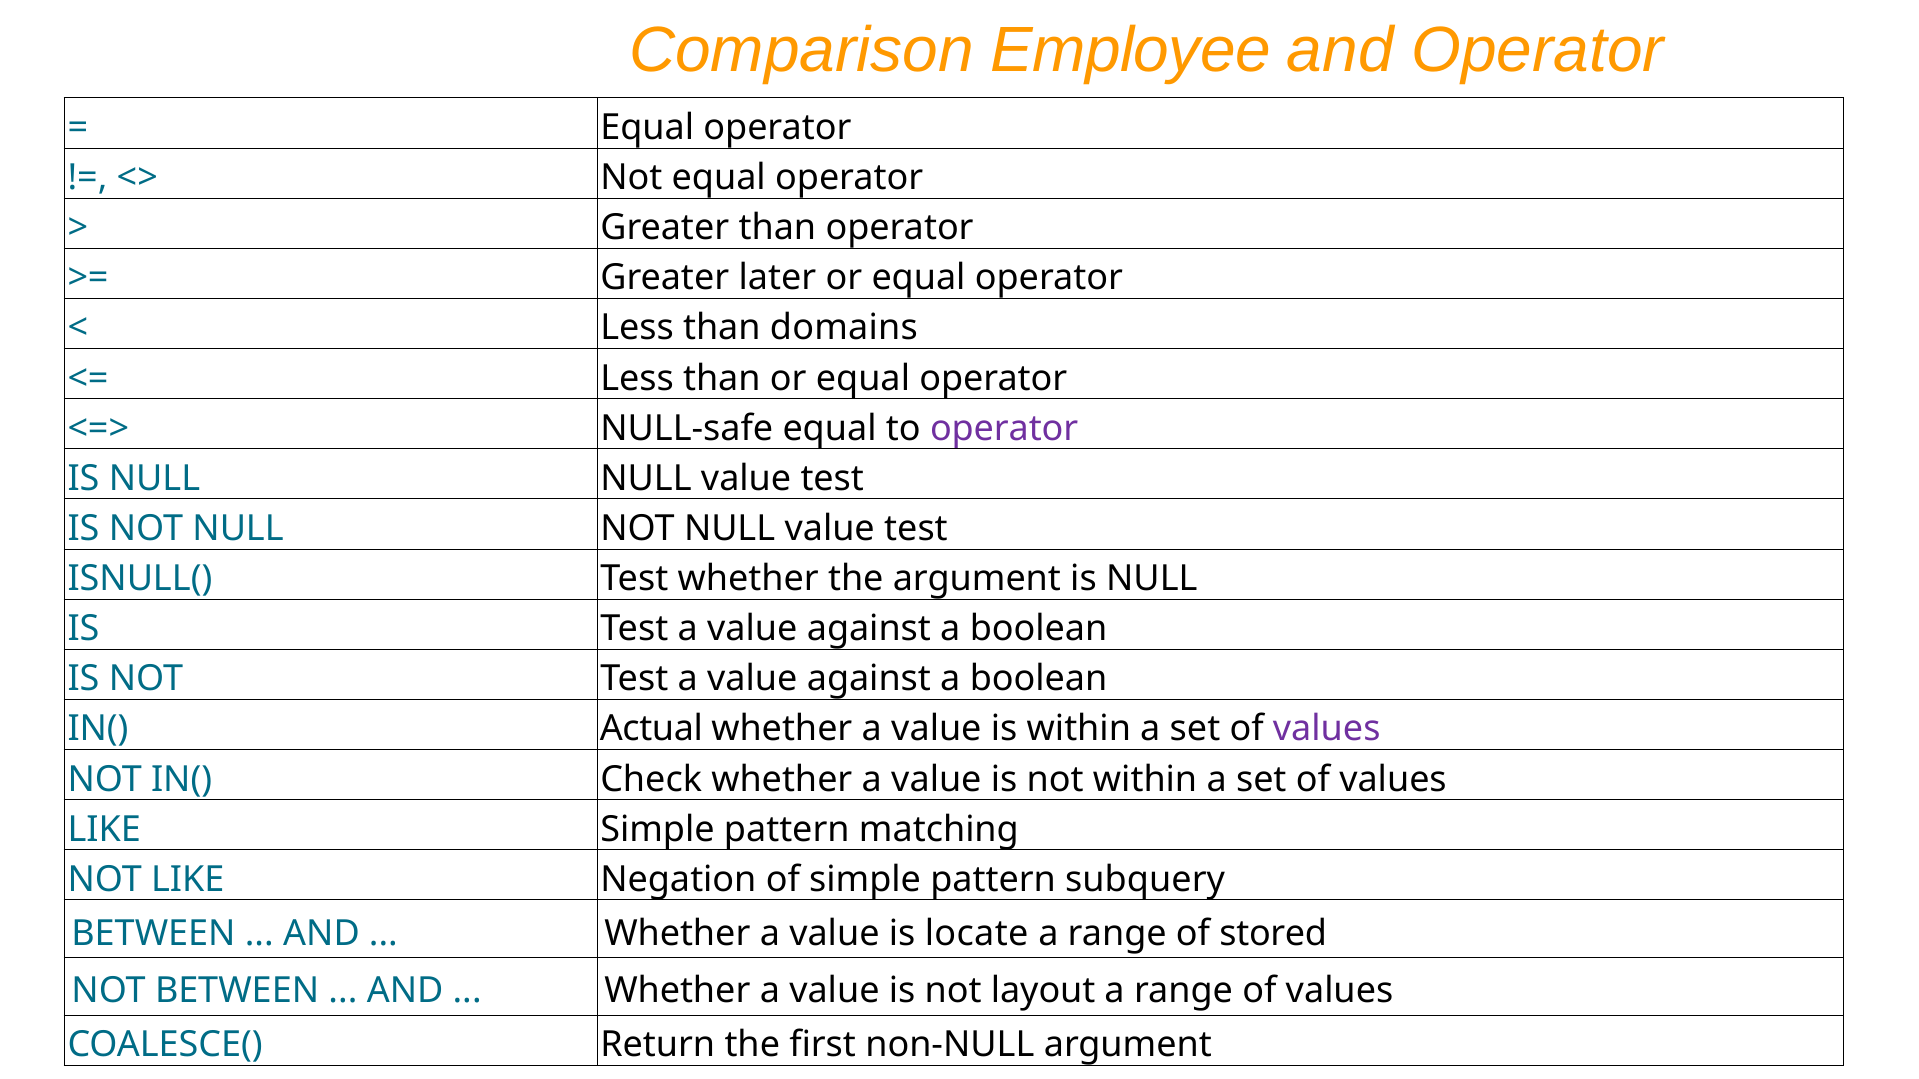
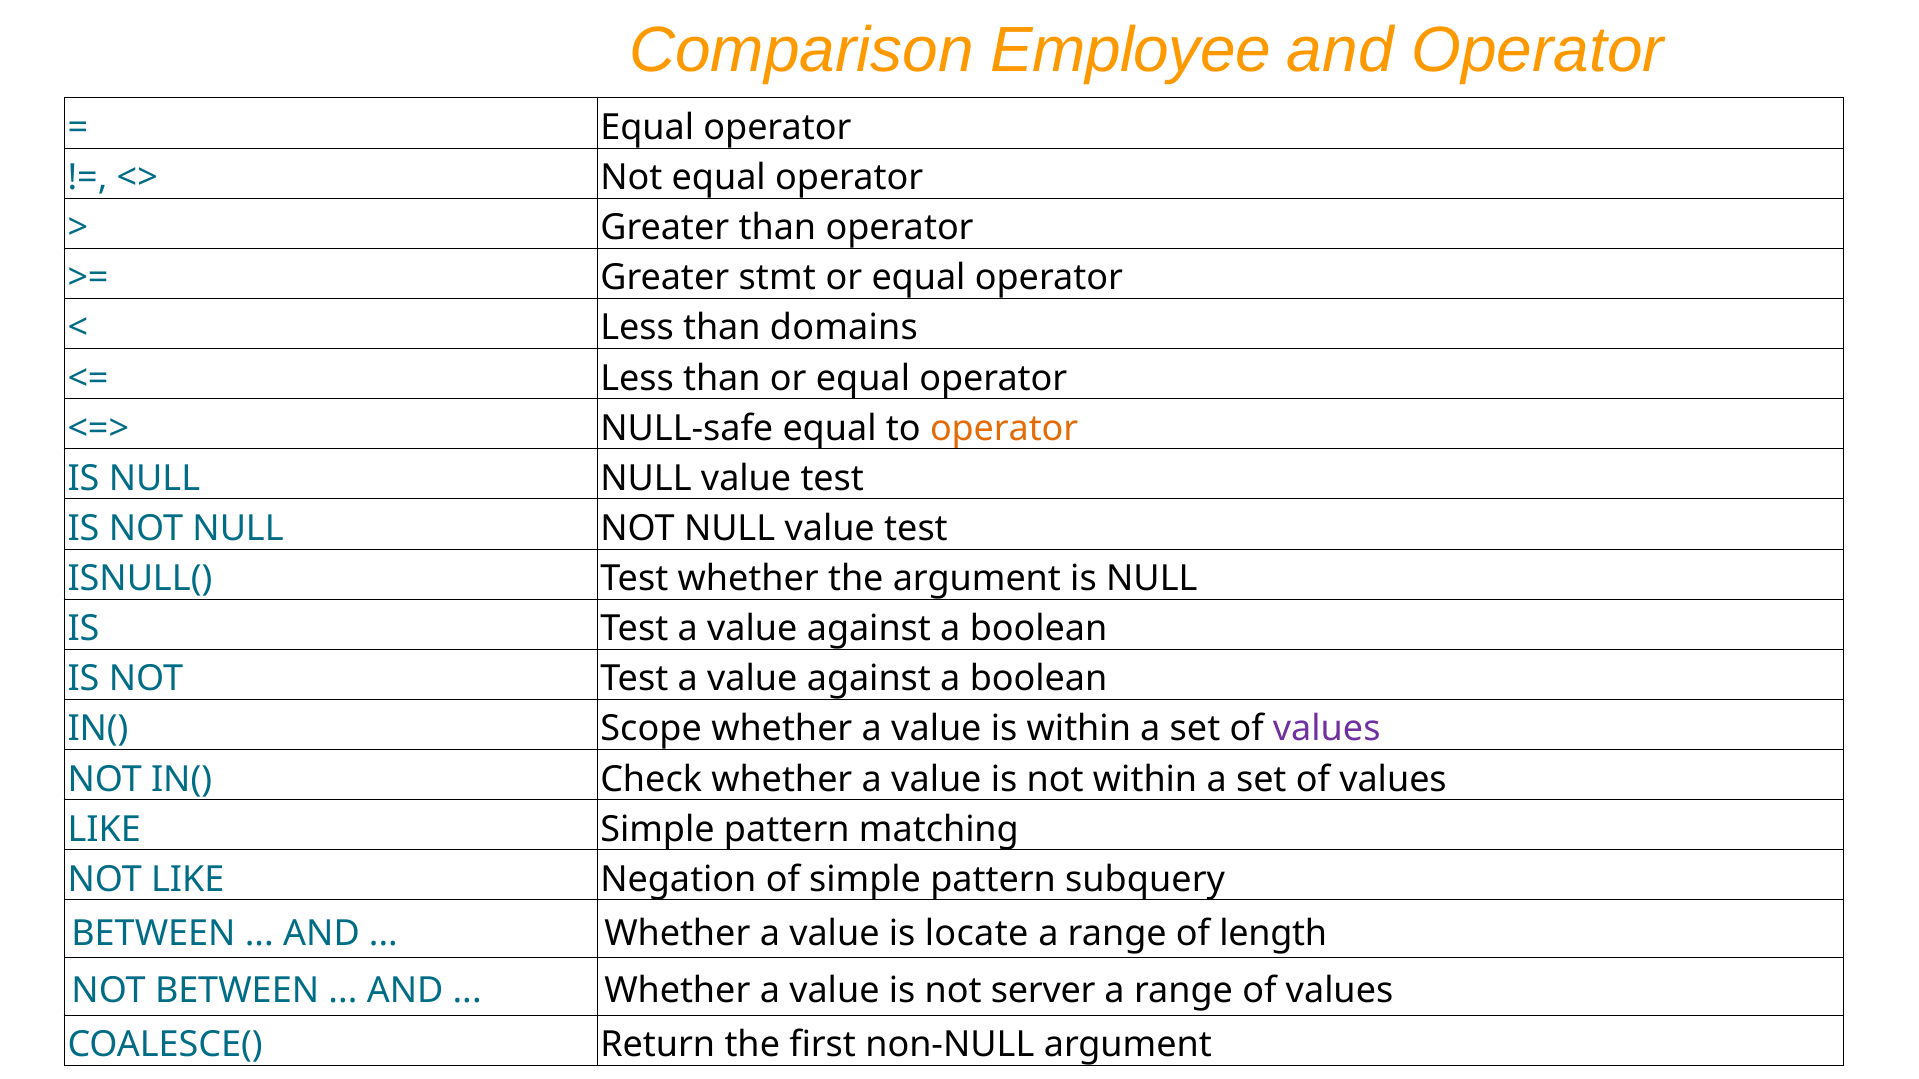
later: later -> stmt
operator at (1004, 429) colour: purple -> orange
Actual: Actual -> Scope
stored: stored -> length
layout: layout -> server
